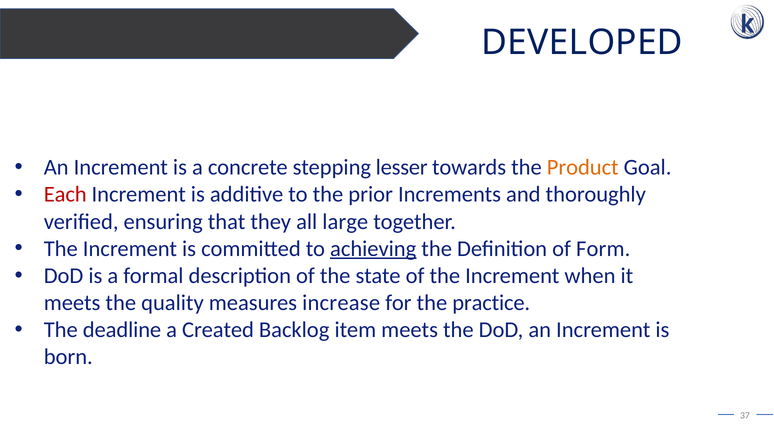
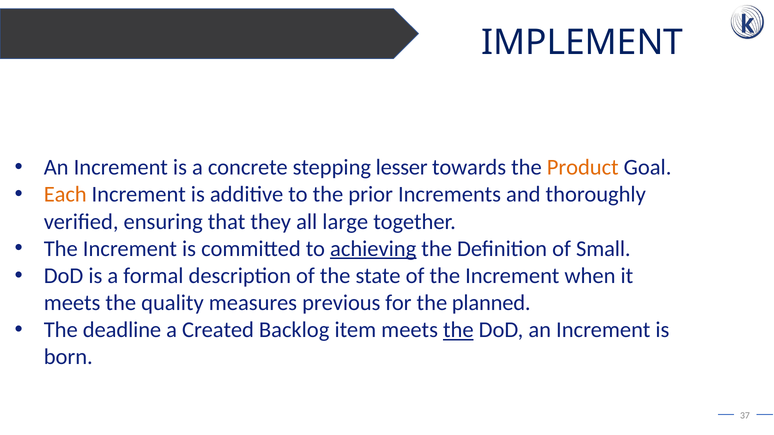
DEVELOPED: DEVELOPED -> IMPLEMENT
Each colour: red -> orange
Form: Form -> Small
increase: increase -> previous
practice: practice -> planned
the at (458, 330) underline: none -> present
